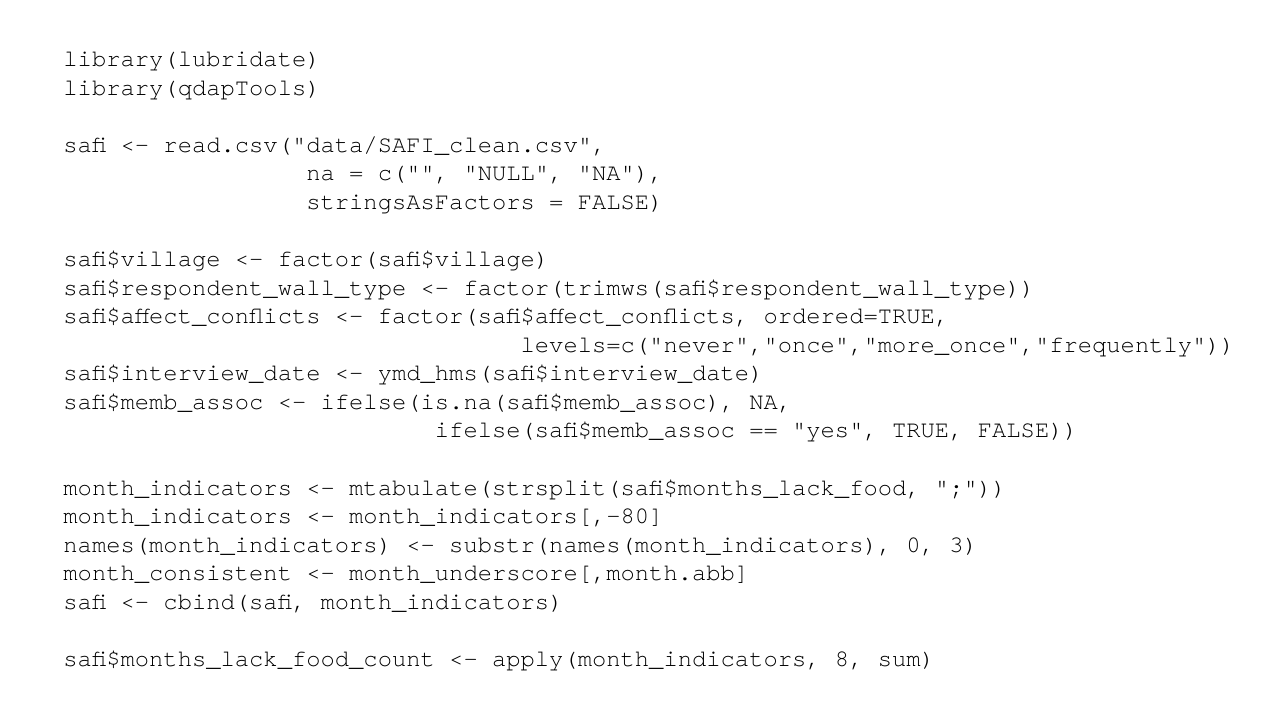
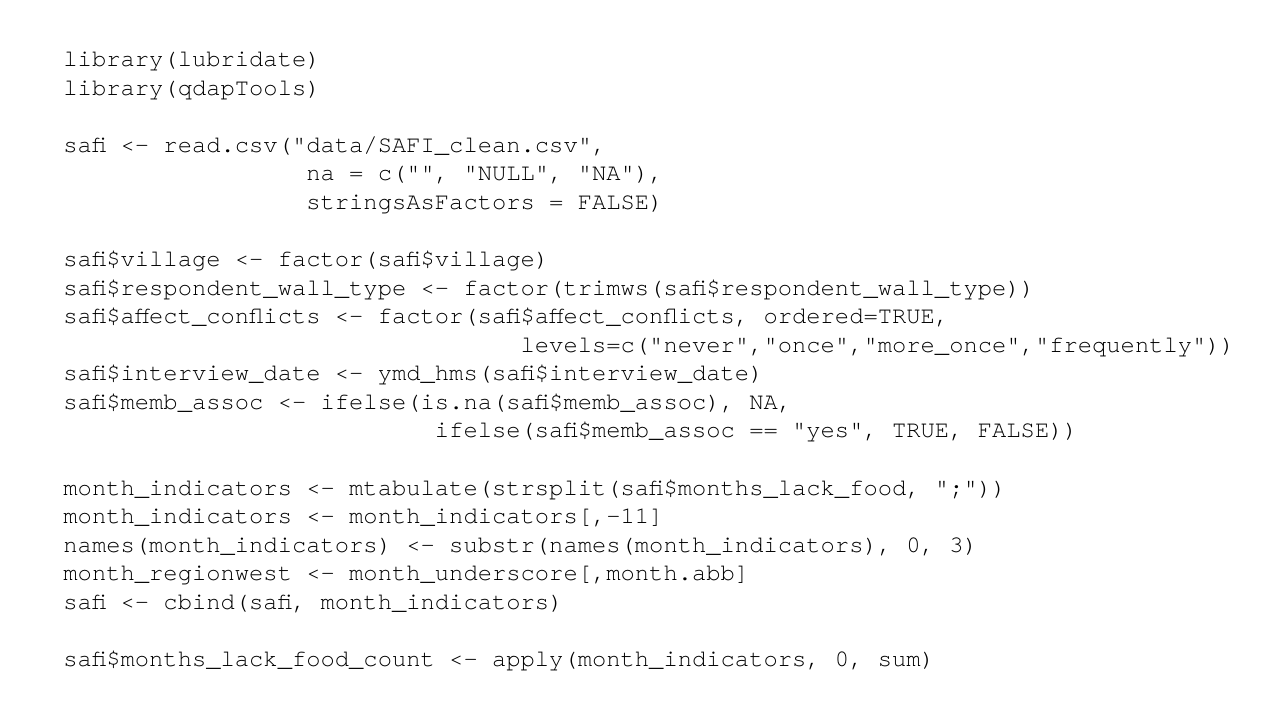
month_indicators[,-80: month_indicators[,-80 -> month_indicators[,-11
month_consistent: month_consistent -> month_regionwest
apply(month_indicators 8: 8 -> 0
